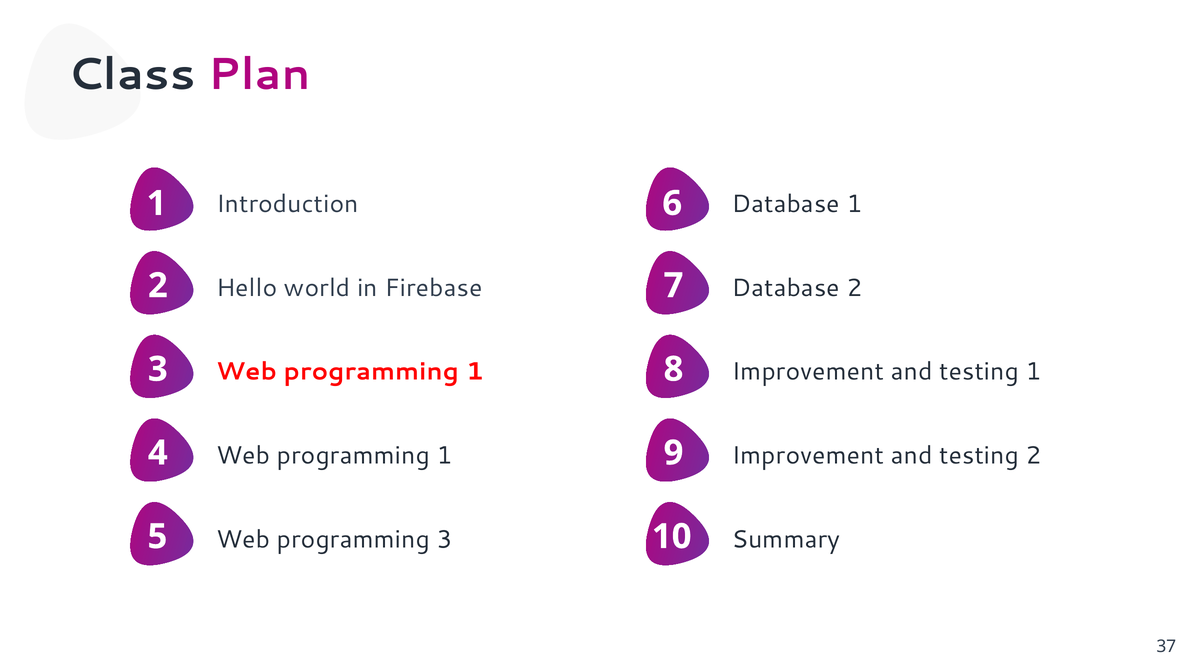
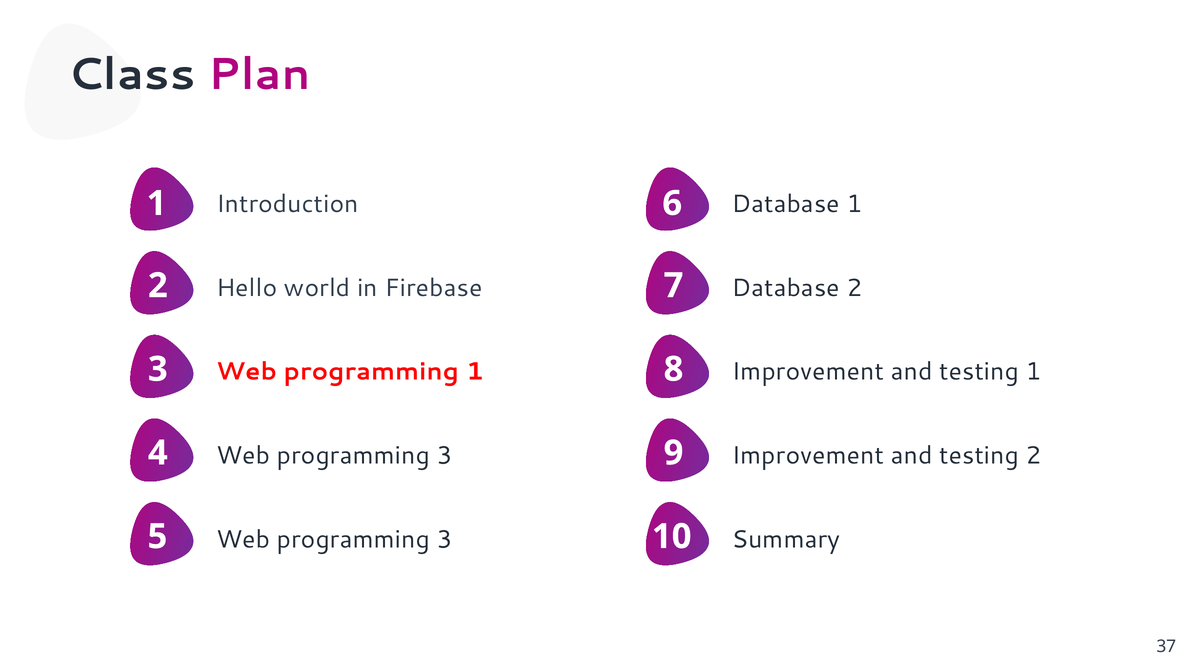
1 at (445, 455): 1 -> 3
